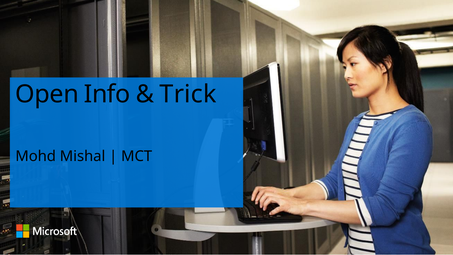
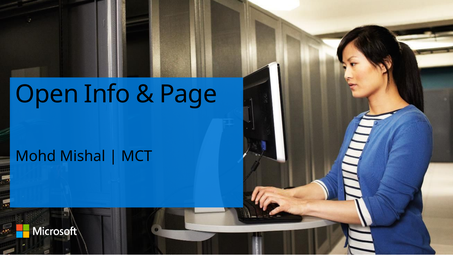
Trick: Trick -> Page
